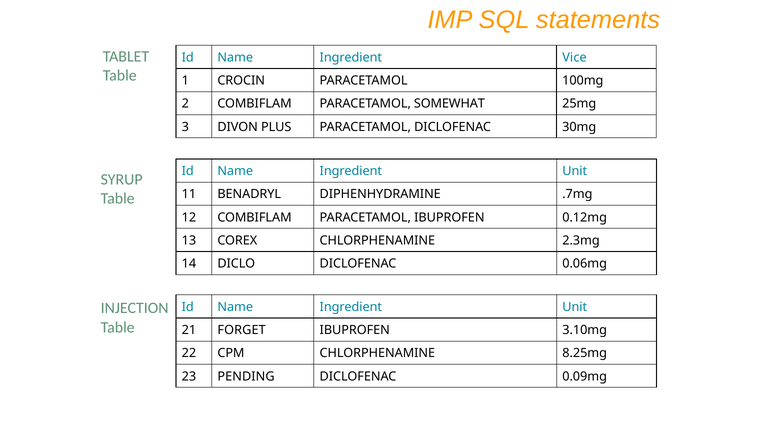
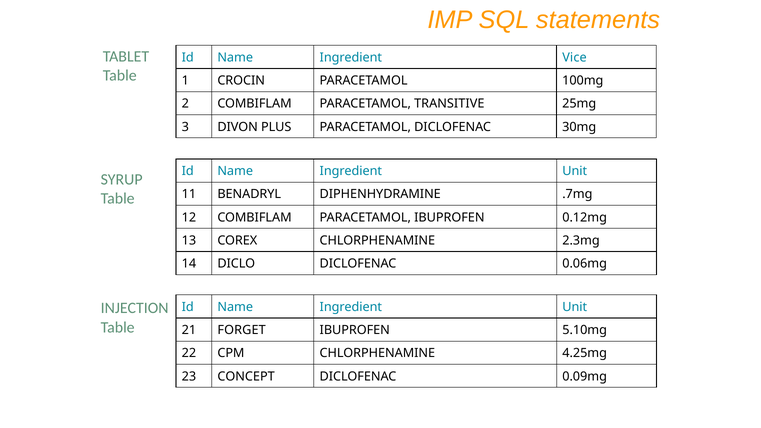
SOMEWHAT: SOMEWHAT -> TRANSITIVE
3.10mg: 3.10mg -> 5.10mg
8.25mg: 8.25mg -> 4.25mg
PENDING: PENDING -> CONCEPT
